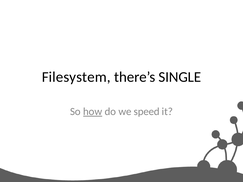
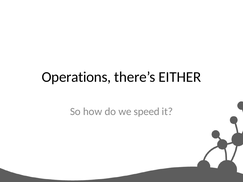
Filesystem: Filesystem -> Operations
SINGLE: SINGLE -> EITHER
how underline: present -> none
